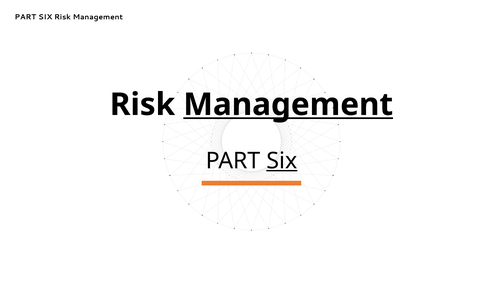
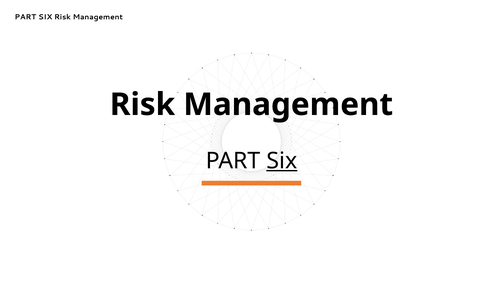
Management at (288, 105) underline: present -> none
